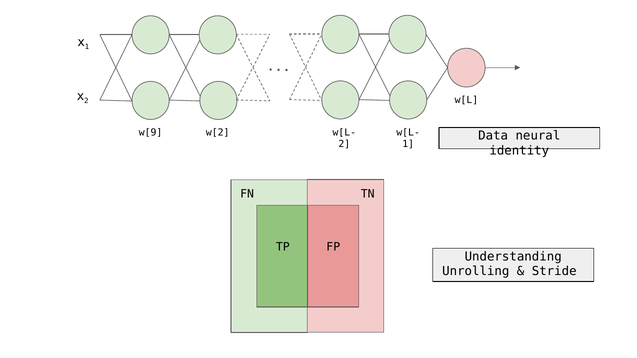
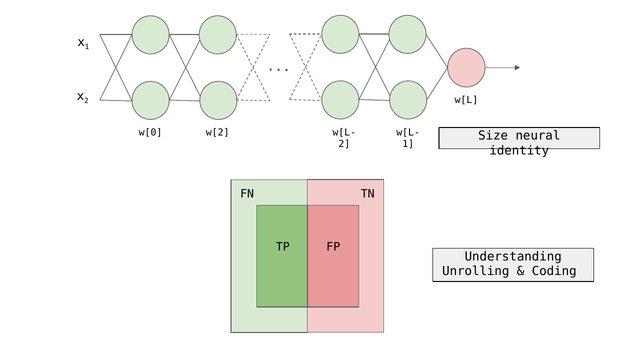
w[9: w[9 -> w[0
Data: Data -> Size
Stride: Stride -> Coding
